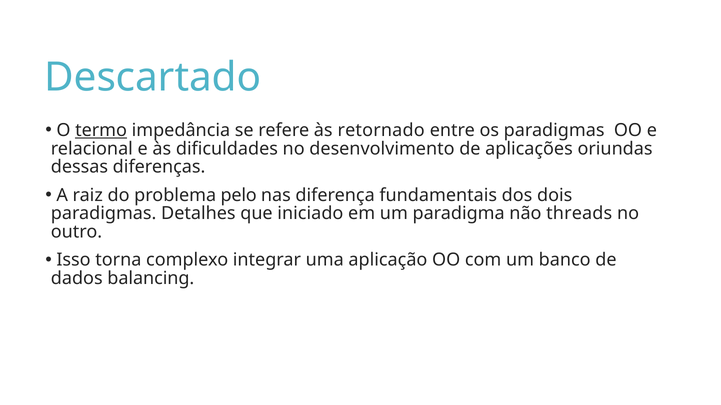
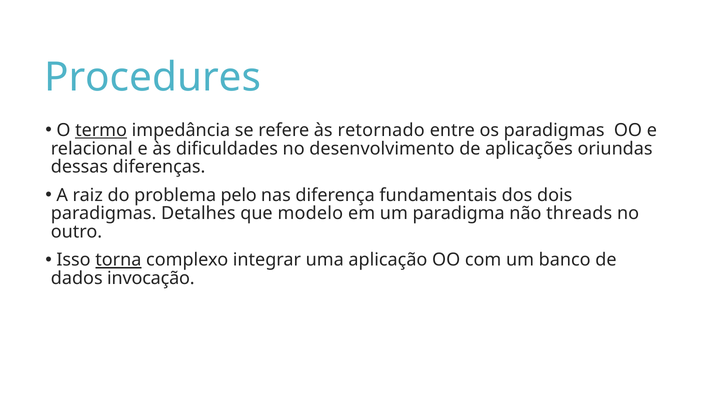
Descartado: Descartado -> Procedures
iniciado: iniciado -> modelo
torna underline: none -> present
balancing: balancing -> invocação
